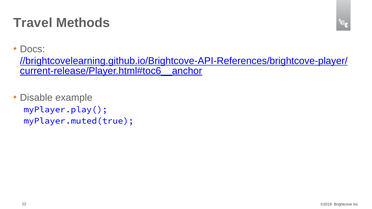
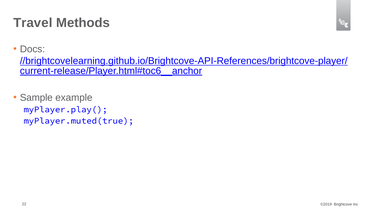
Disable: Disable -> Sample
